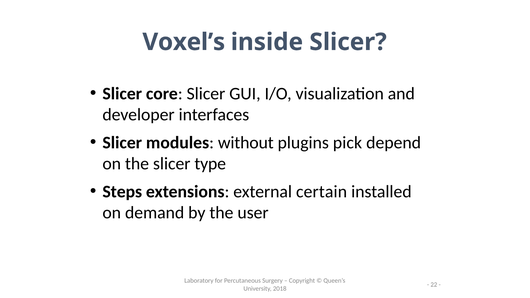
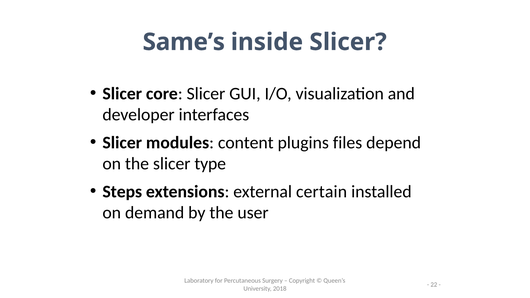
Voxel’s: Voxel’s -> Same’s
without: without -> content
pick: pick -> files
